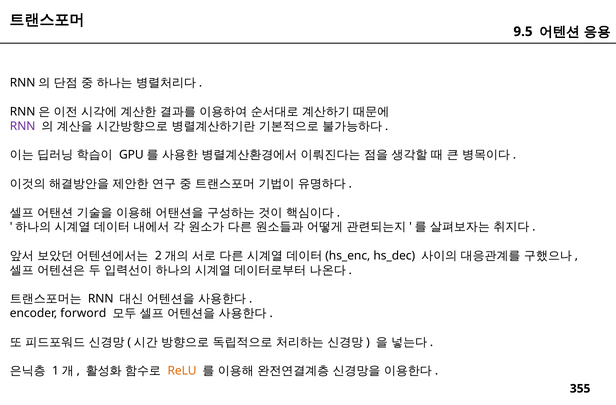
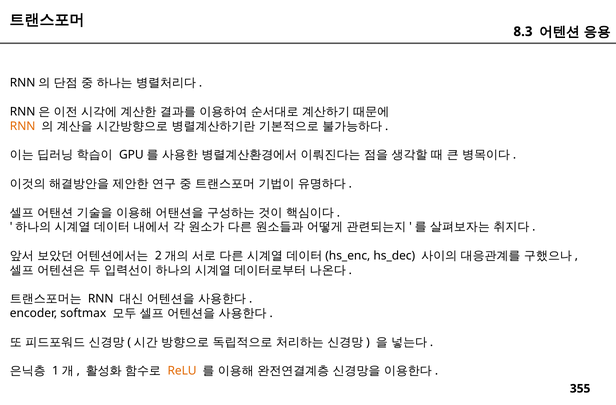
9.5: 9.5 -> 8.3
RNN at (23, 126) colour: purple -> orange
forword: forword -> softmax
